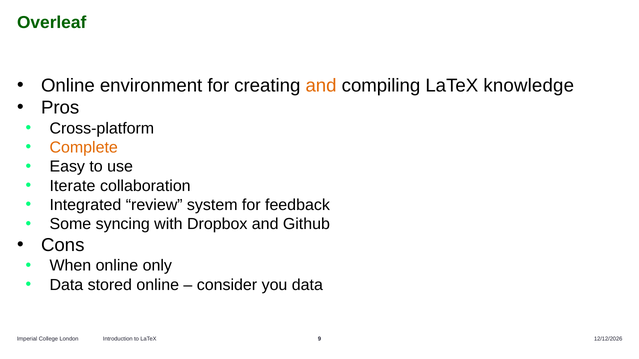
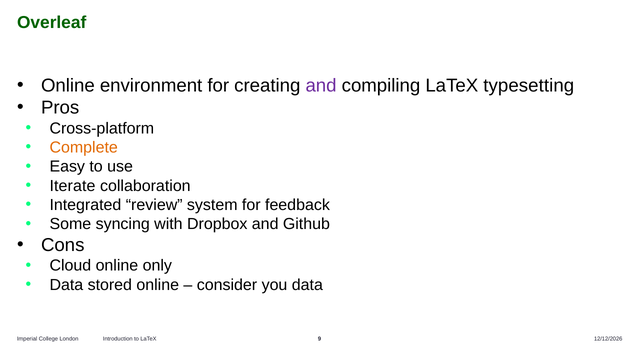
and at (321, 86) colour: orange -> purple
knowledge: knowledge -> typesetting
When: When -> Cloud
